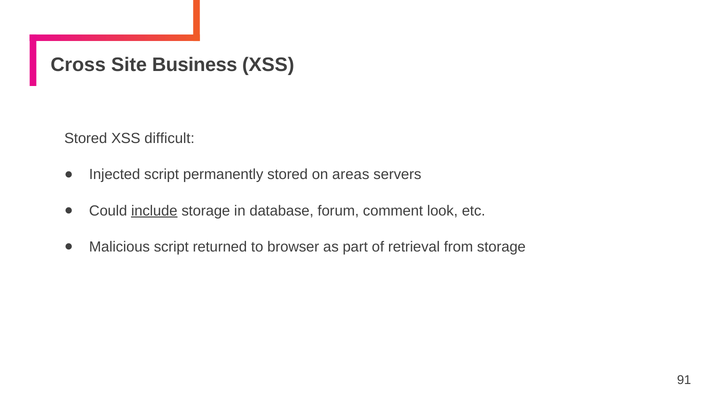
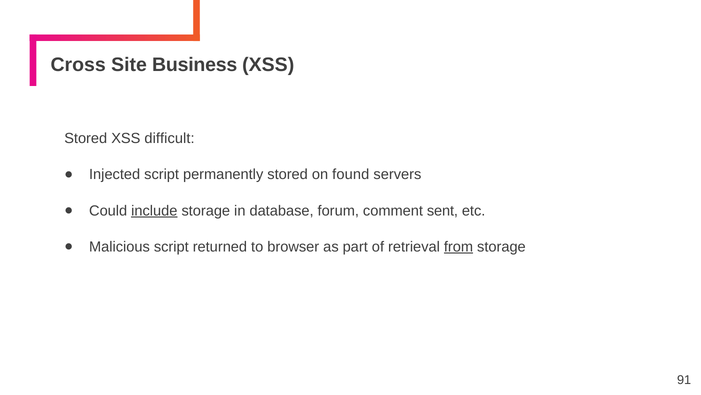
areas: areas -> found
look: look -> sent
from underline: none -> present
